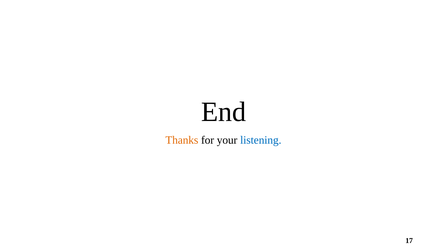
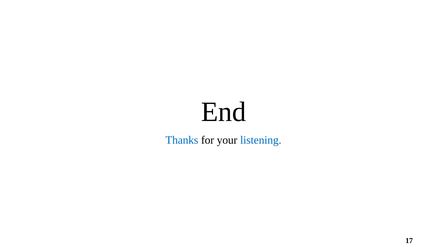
Thanks colour: orange -> blue
